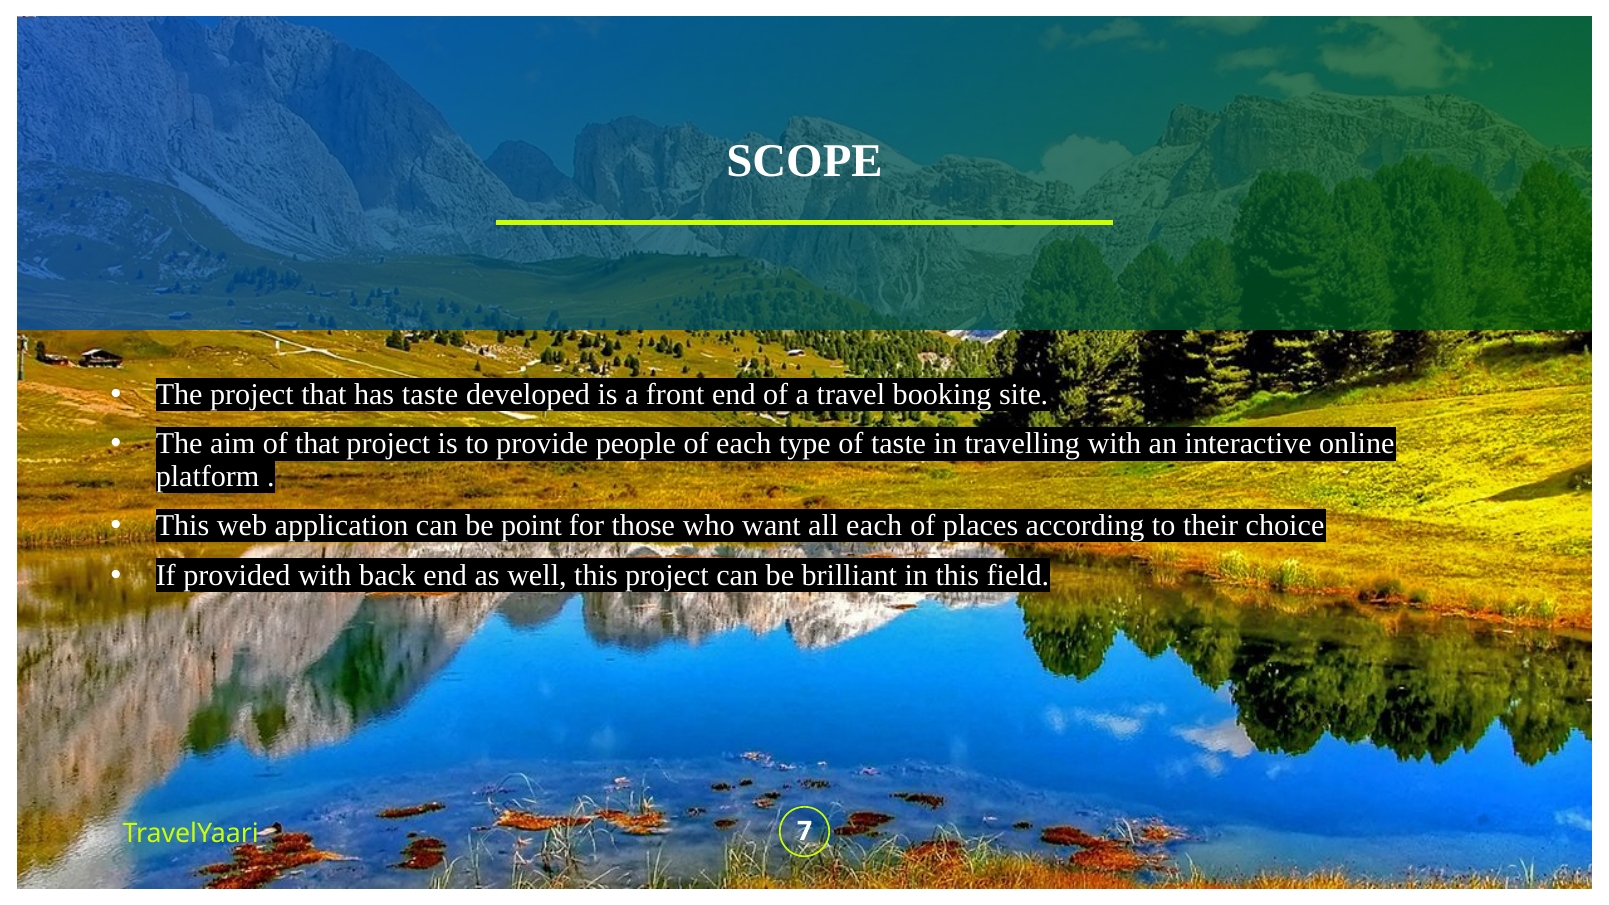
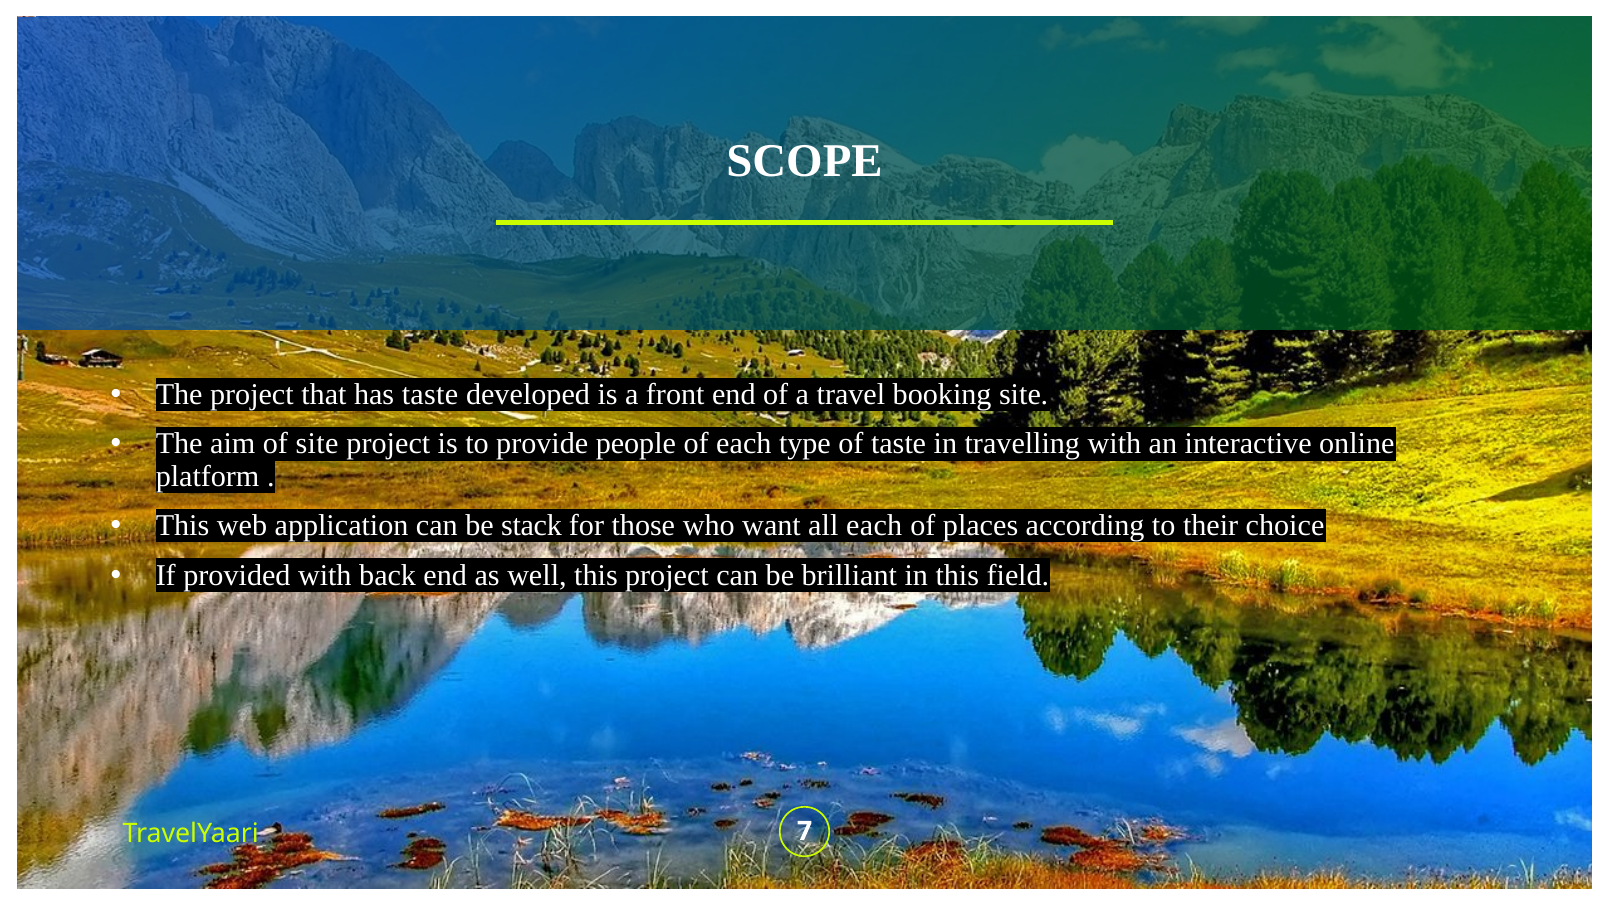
of that: that -> site
point: point -> stack
